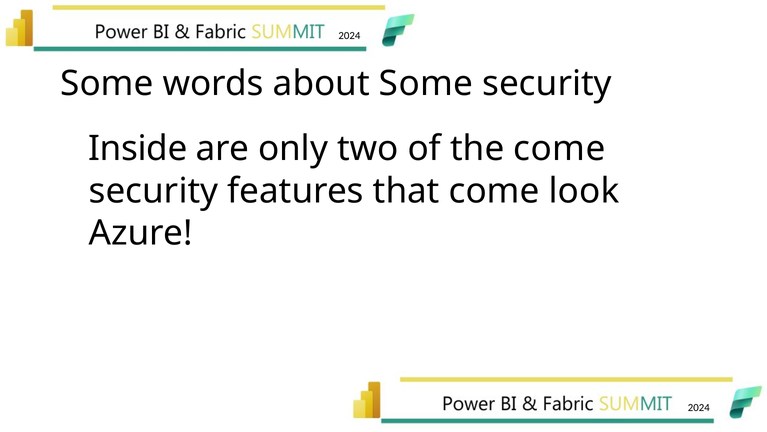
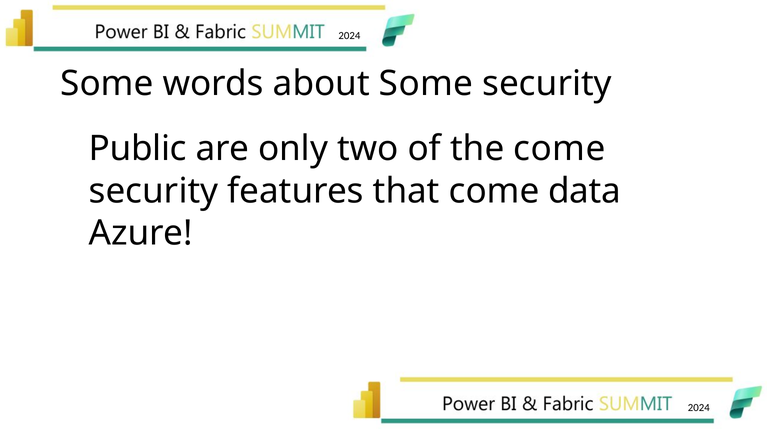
Inside: Inside -> Public
look: look -> data
